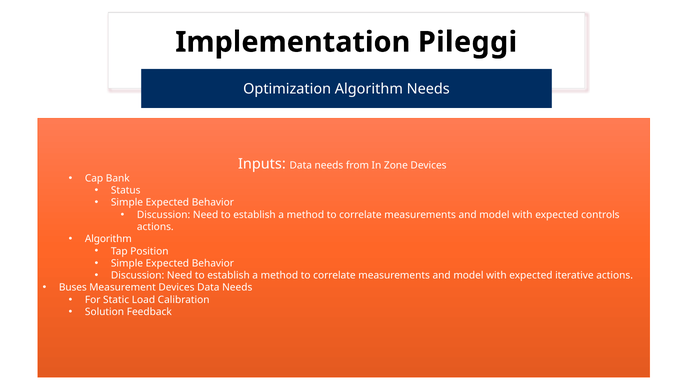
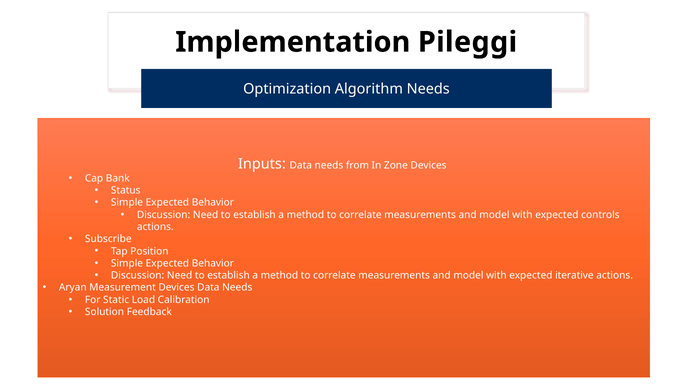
Algorithm at (108, 239): Algorithm -> Subscribe
Buses: Buses -> Aryan
